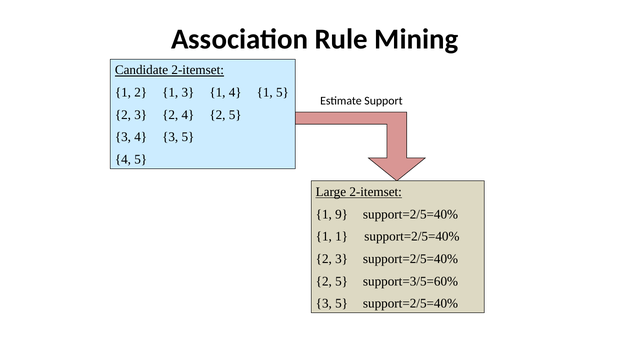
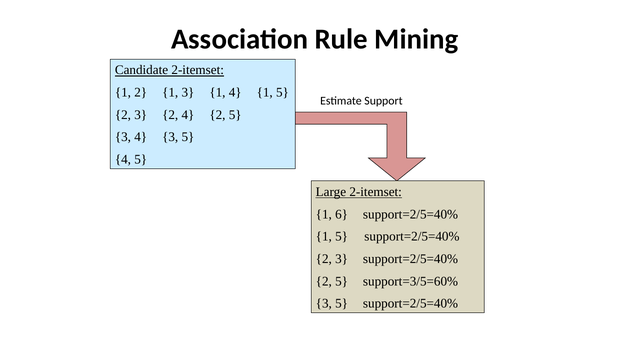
9: 9 -> 6
1 at (342, 237): 1 -> 5
